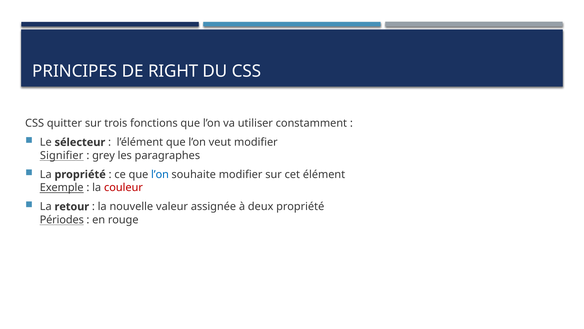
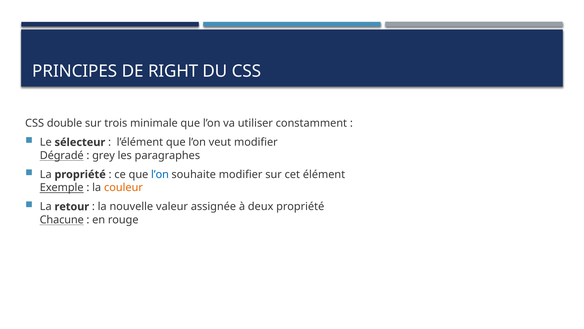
quitter: quitter -> double
fonctions: fonctions -> minimale
Signifier: Signifier -> Dégradé
couleur colour: red -> orange
Périodes: Périodes -> Chacune
